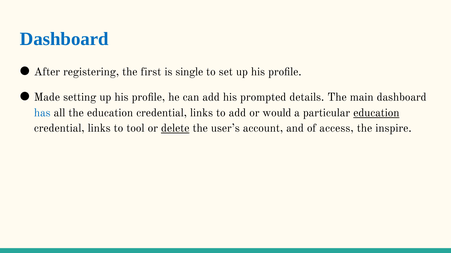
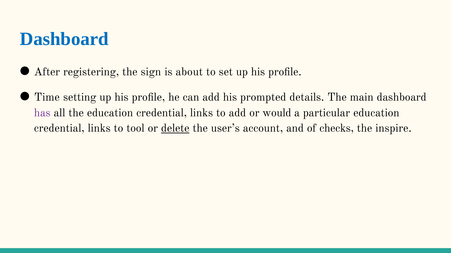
first: first -> sign
single: single -> about
Made: Made -> Time
has colour: blue -> purple
education at (376, 113) underline: present -> none
access: access -> checks
